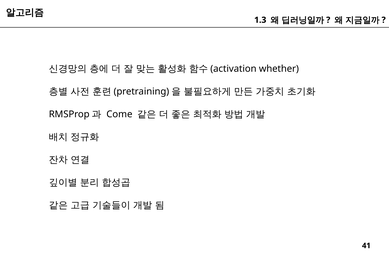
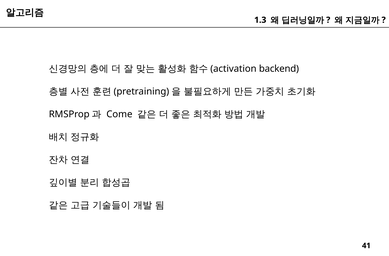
whether: whether -> backend
